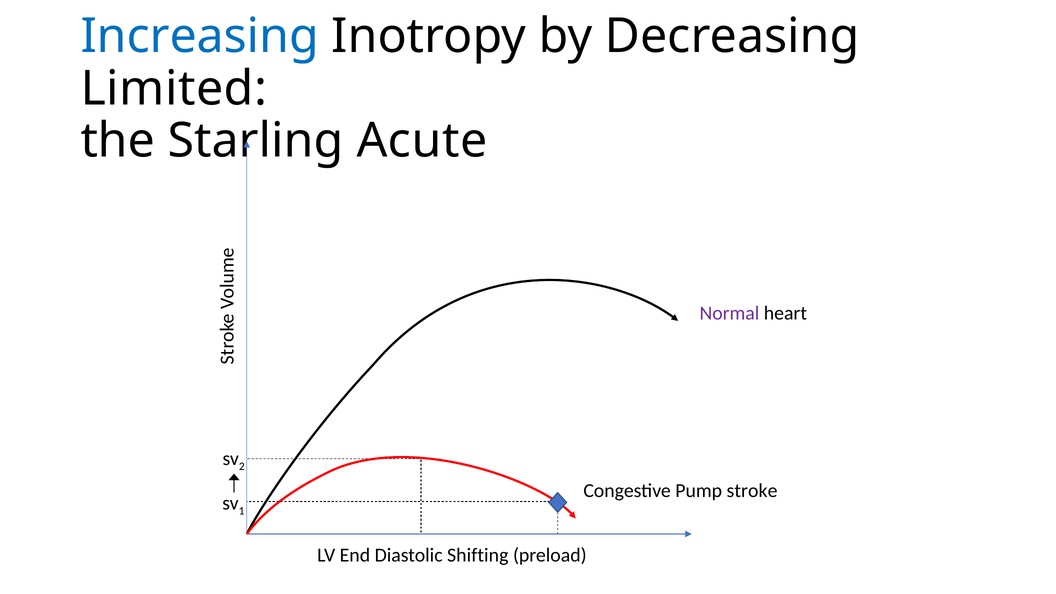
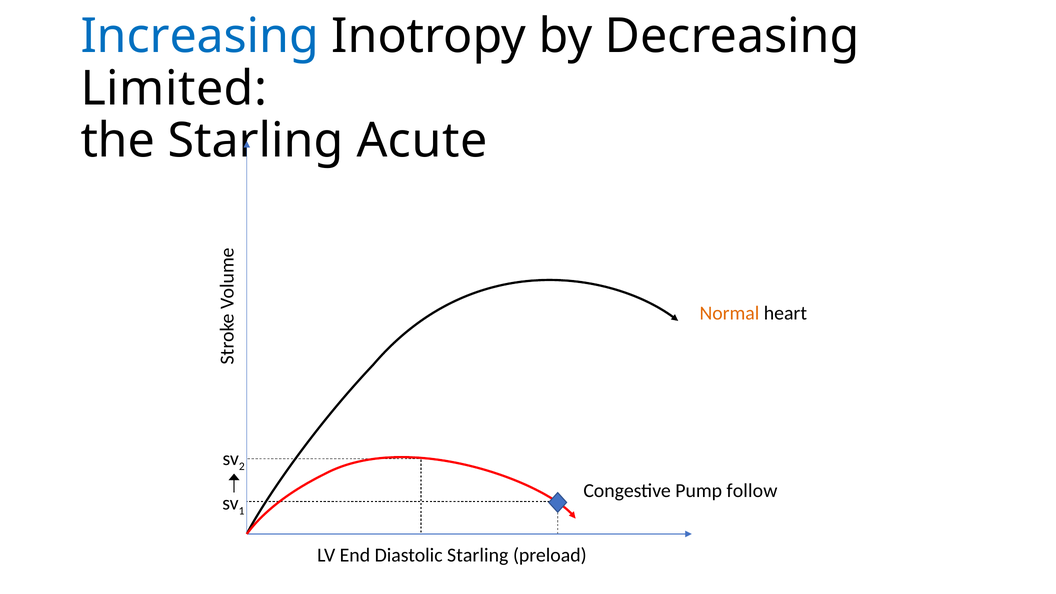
Normal colour: purple -> orange
stroke: stroke -> follow
Diastolic Shifting: Shifting -> Starling
